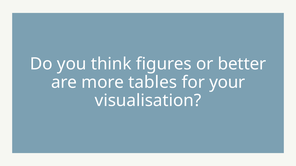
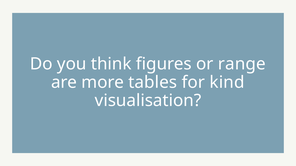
better: better -> range
your: your -> kind
